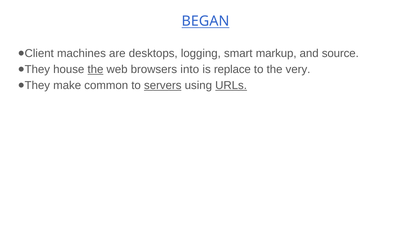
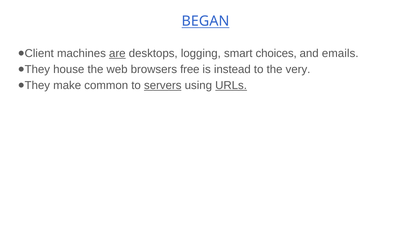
are underline: none -> present
markup: markup -> choices
source: source -> emails
the at (95, 69) underline: present -> none
into: into -> free
replace: replace -> instead
